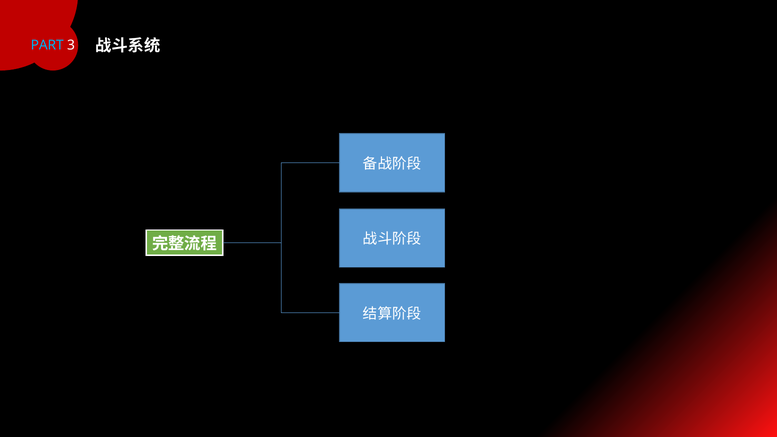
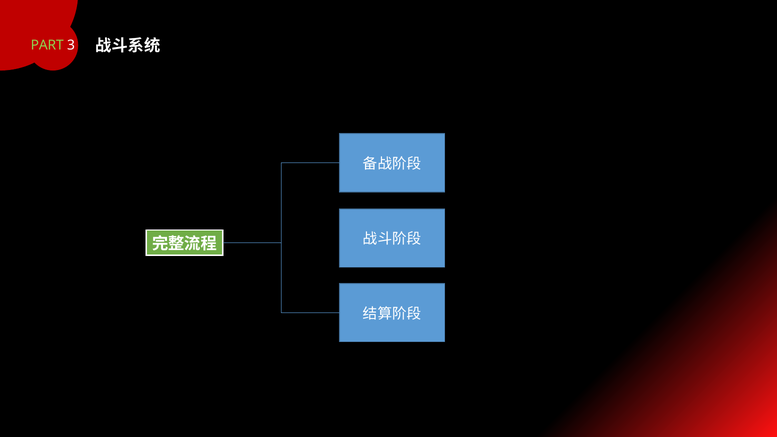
PART colour: light blue -> light green
